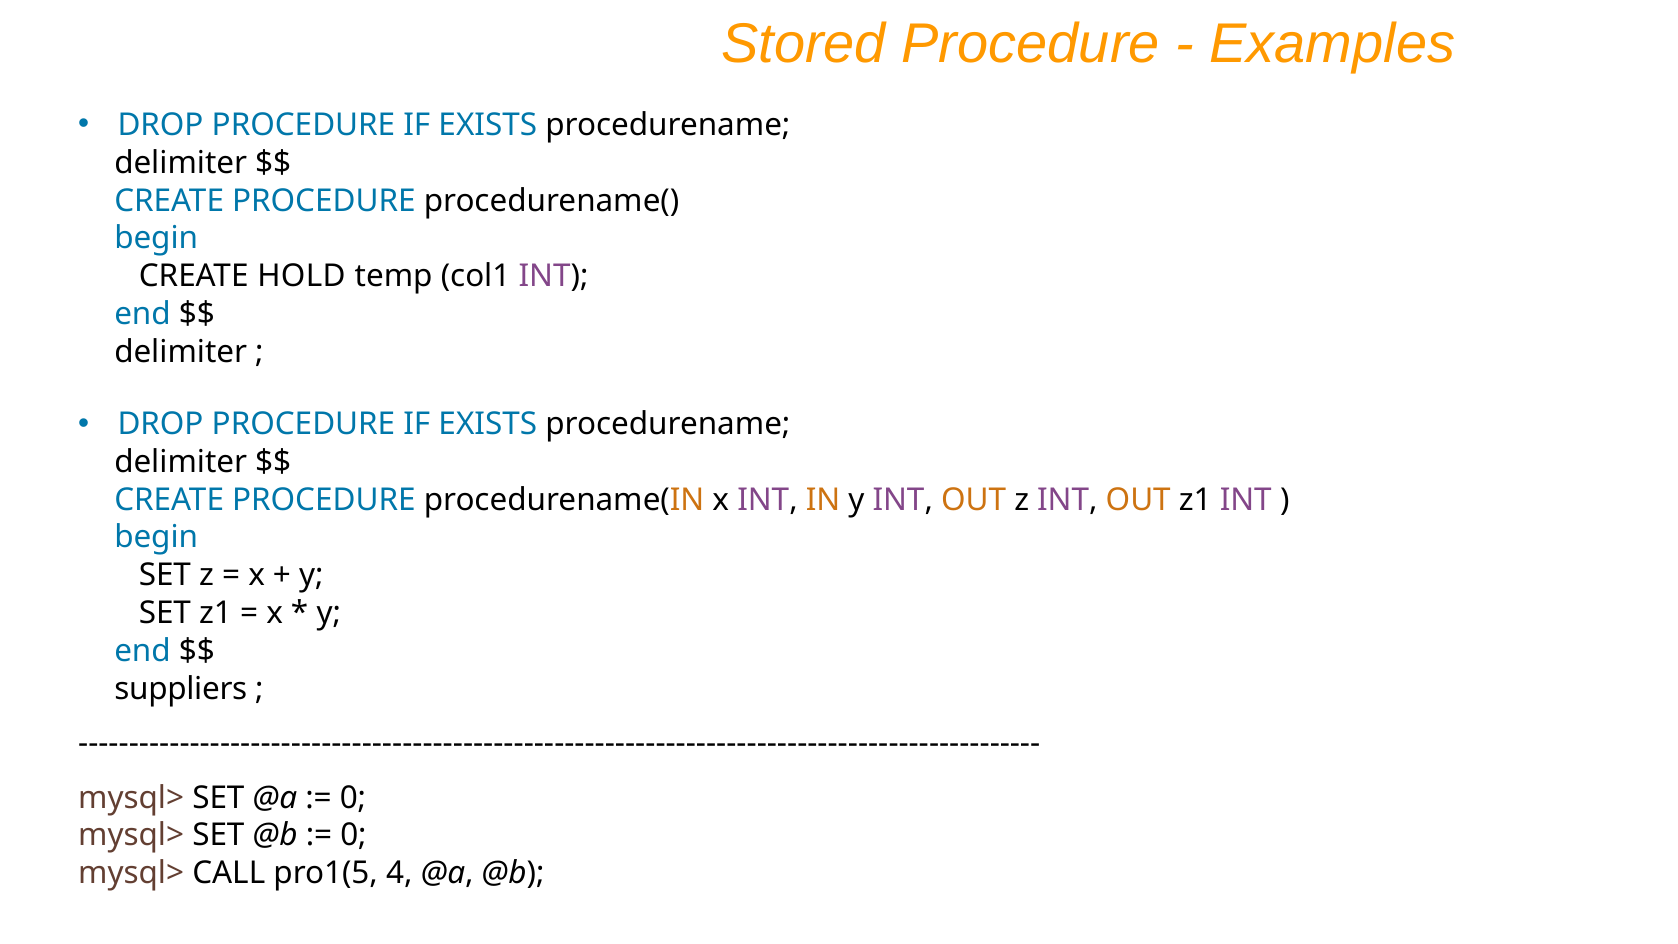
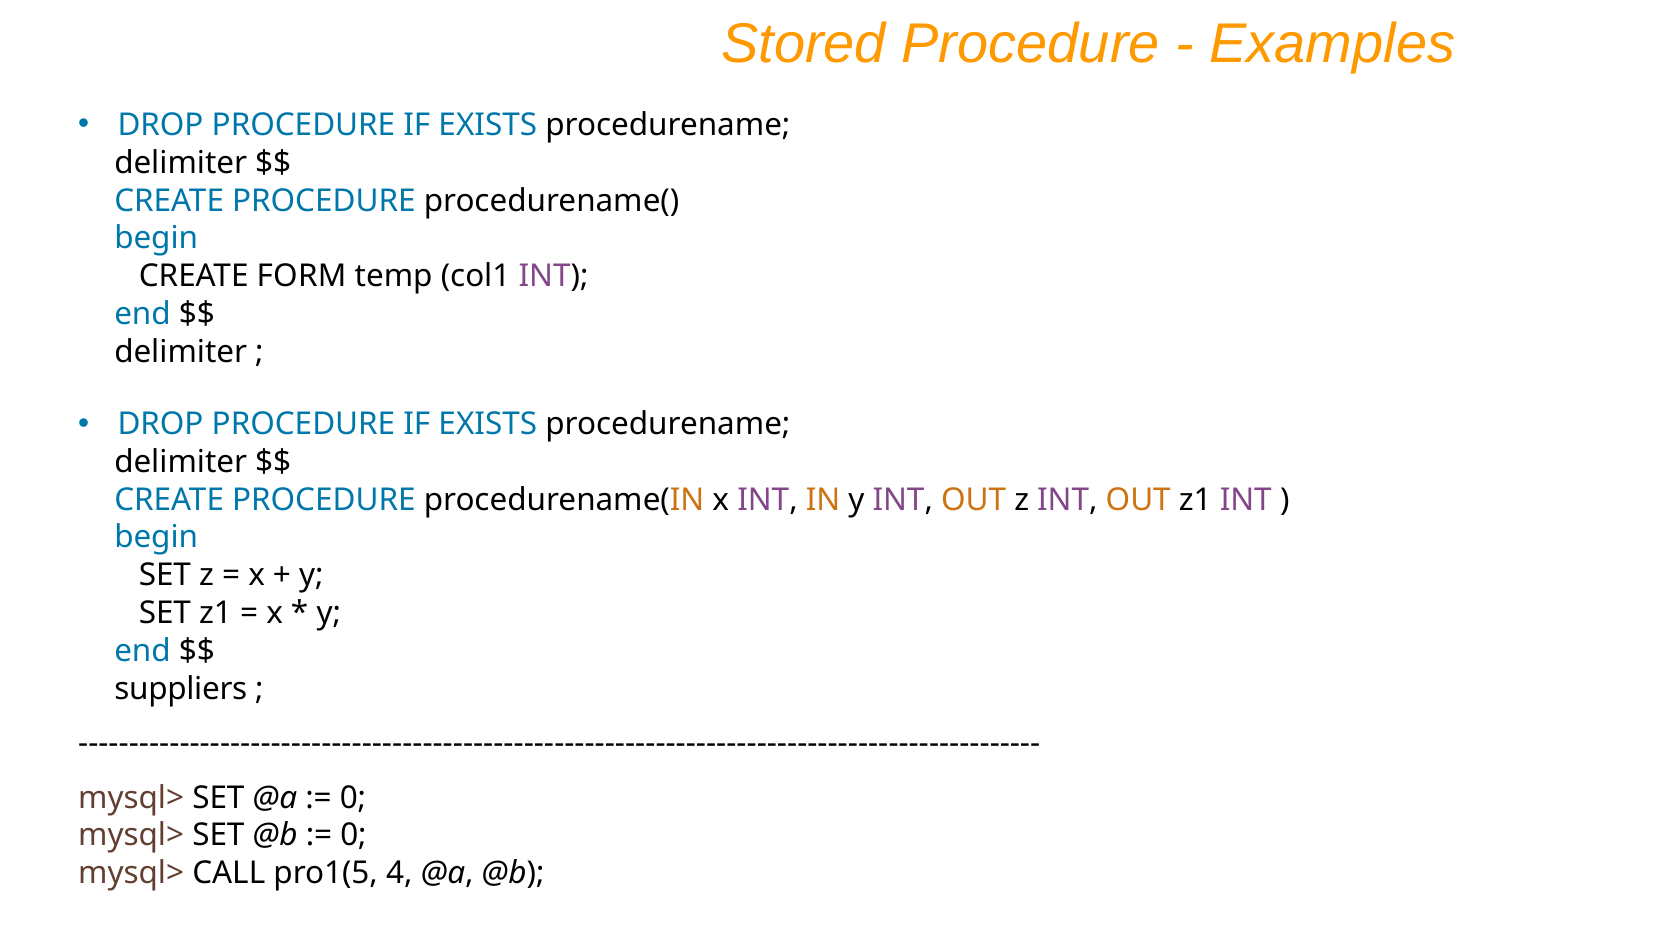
HOLD: HOLD -> FORM
